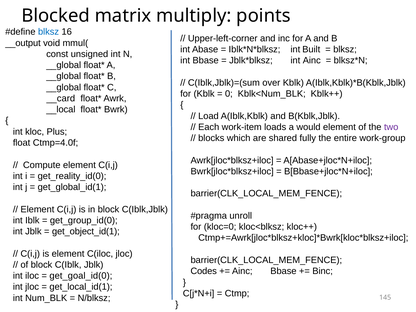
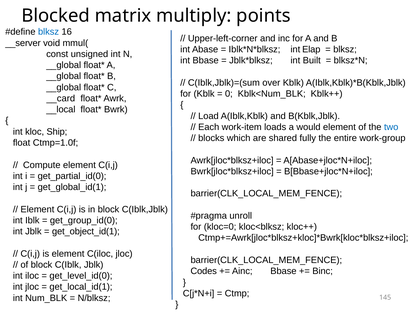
__output: __output -> __server
Built: Built -> Elap
int Ainc: Ainc -> Built
two colour: purple -> blue
Plus: Plus -> Ship
Ctmp=4.0f: Ctmp=4.0f -> Ctmp=1.0f
get_reality_id(0: get_reality_id(0 -> get_partial_id(0
get_goal_id(0: get_goal_id(0 -> get_level_id(0
